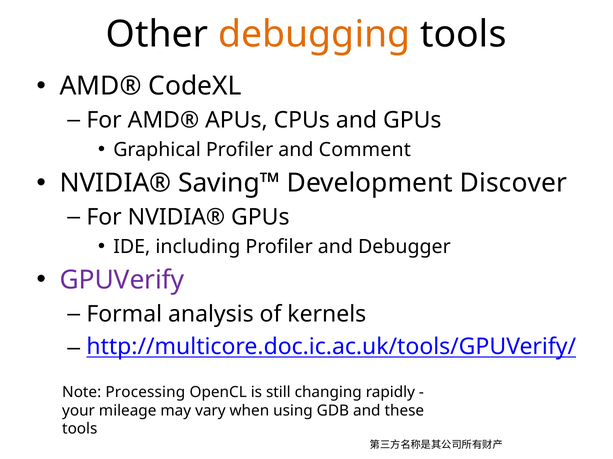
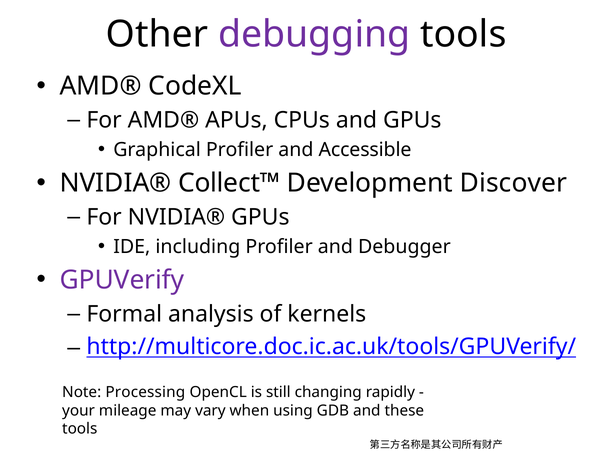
debugging colour: orange -> purple
Comment: Comment -> Accessible
Saving™: Saving™ -> Collect™
